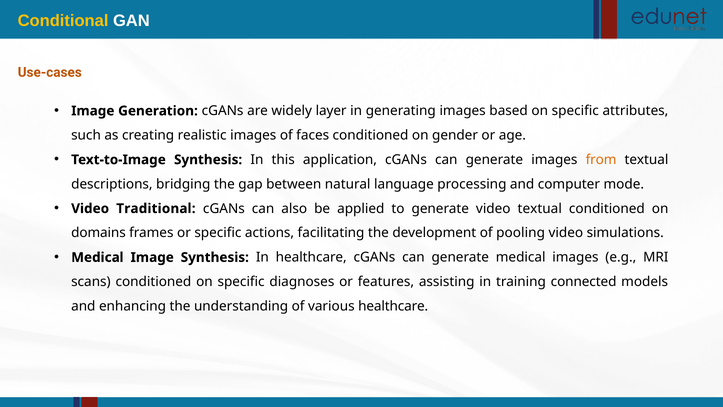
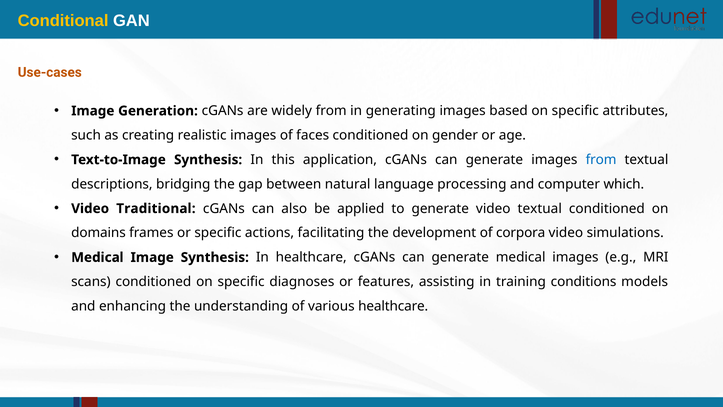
widely layer: layer -> from
from at (601, 160) colour: orange -> blue
mode: mode -> which
pooling: pooling -> corpora
connected: connected -> conditions
